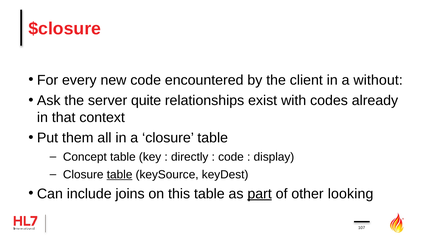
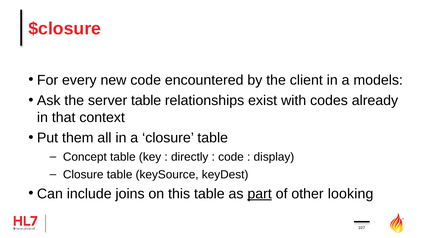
without: without -> models
server quite: quite -> table
table at (120, 175) underline: present -> none
